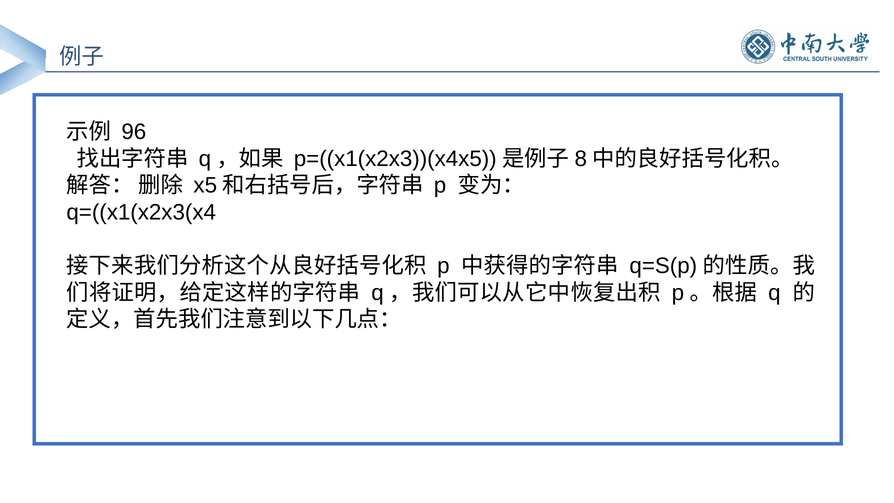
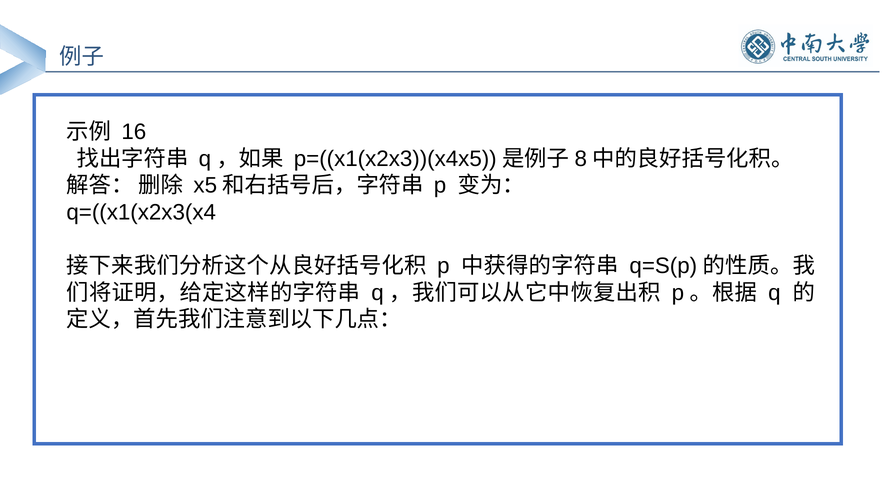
96: 96 -> 16
